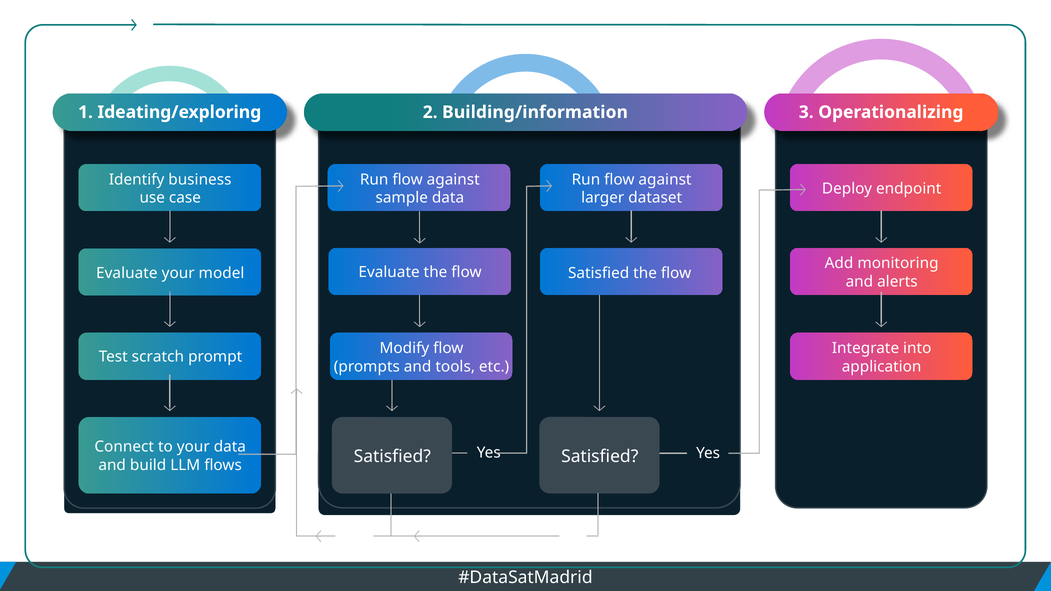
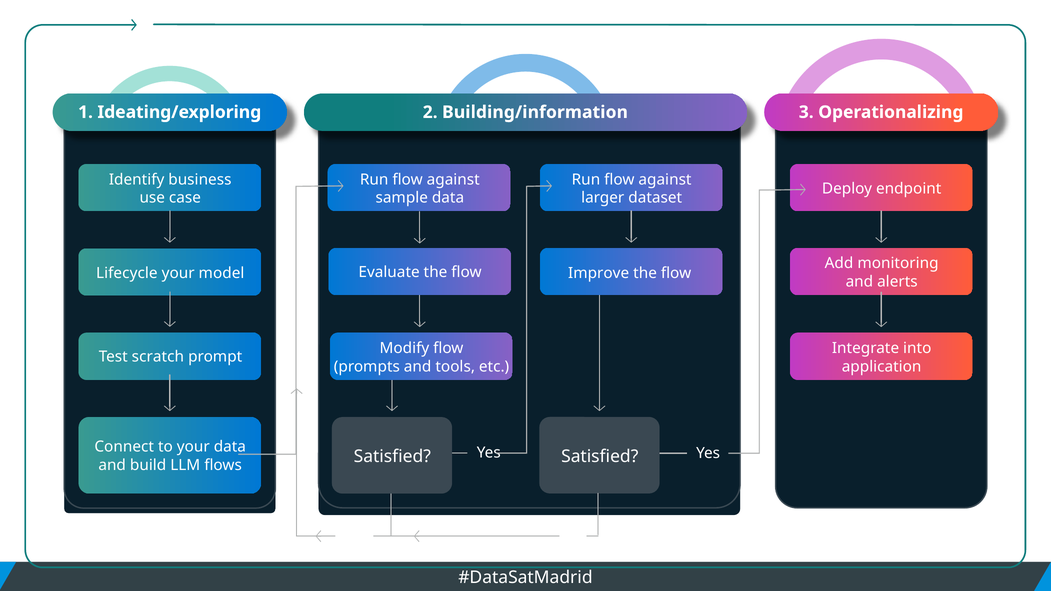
Evaluate at (127, 273): Evaluate -> Lifecycle
Satisfied at (599, 273): Satisfied -> Improve
